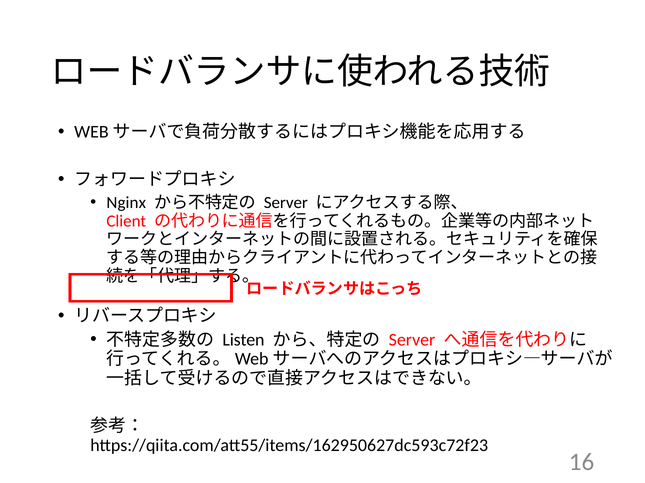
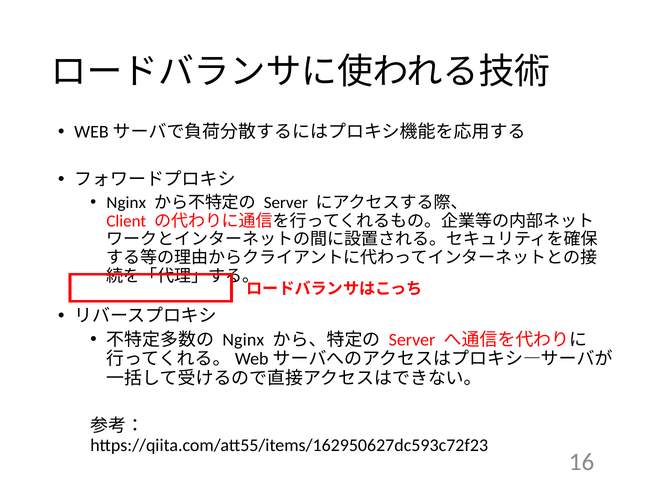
Listen at (243, 340): Listen -> Nginx
